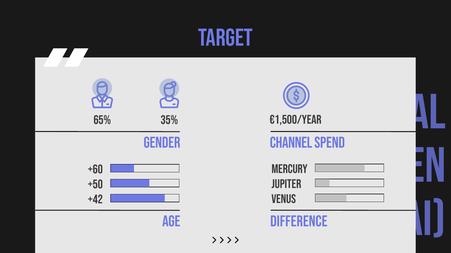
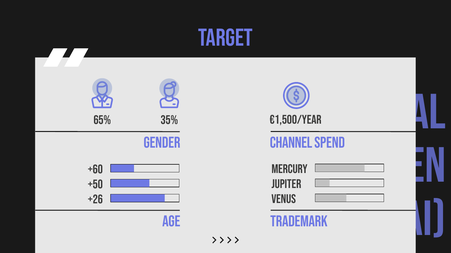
+42: +42 -> +26
DIFFERENCE: DIFFERENCE -> TRADEMARK
